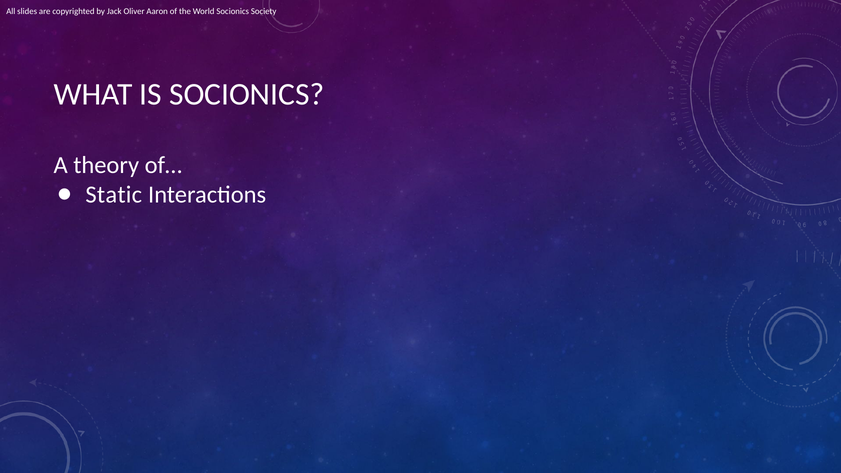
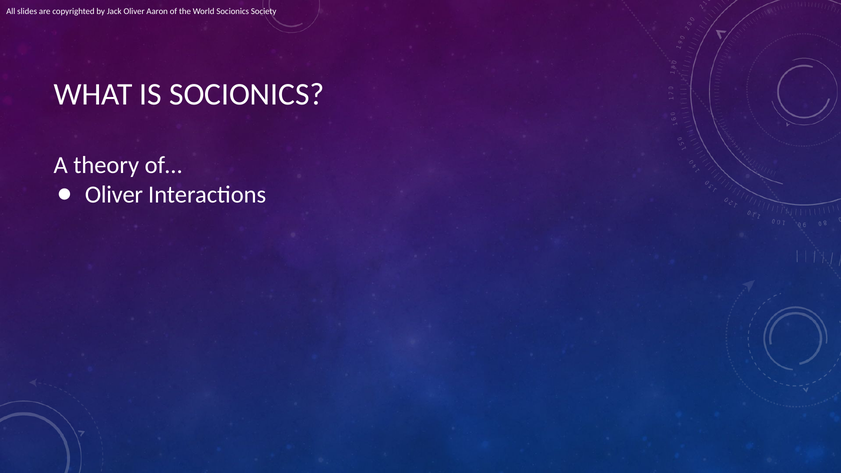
Static at (114, 195): Static -> Oliver
